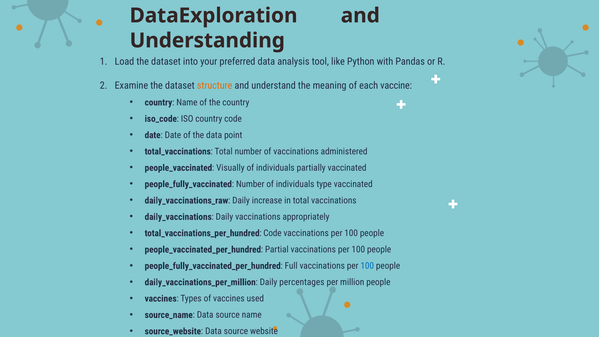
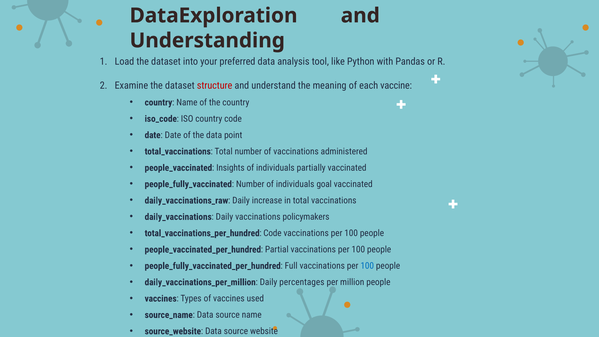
structure colour: orange -> red
Visually: Visually -> Insights
type: type -> goal
appropriately: appropriately -> policymakers
